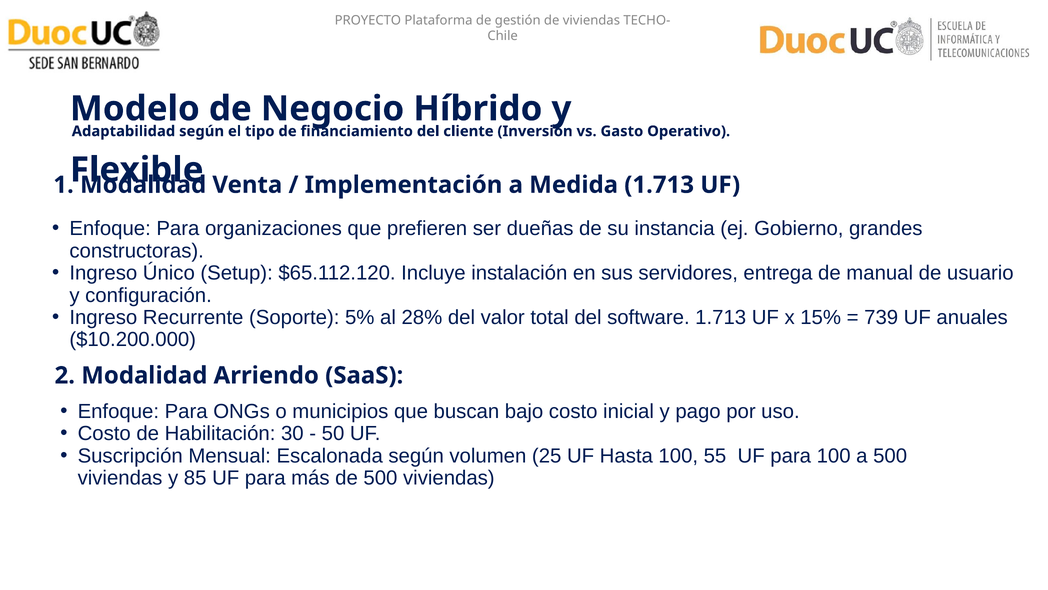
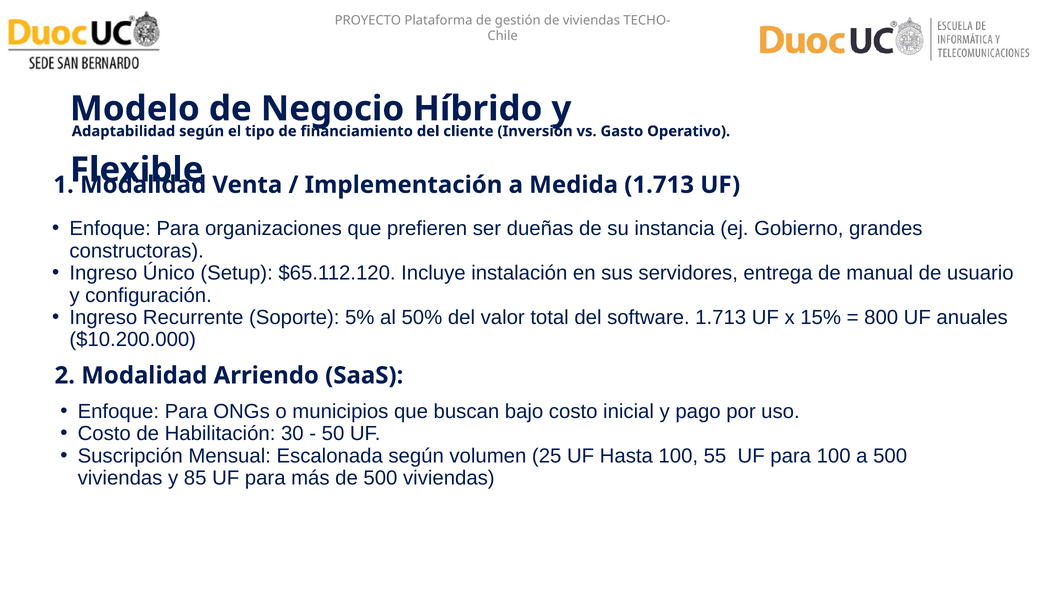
28%: 28% -> 50%
739: 739 -> 800
